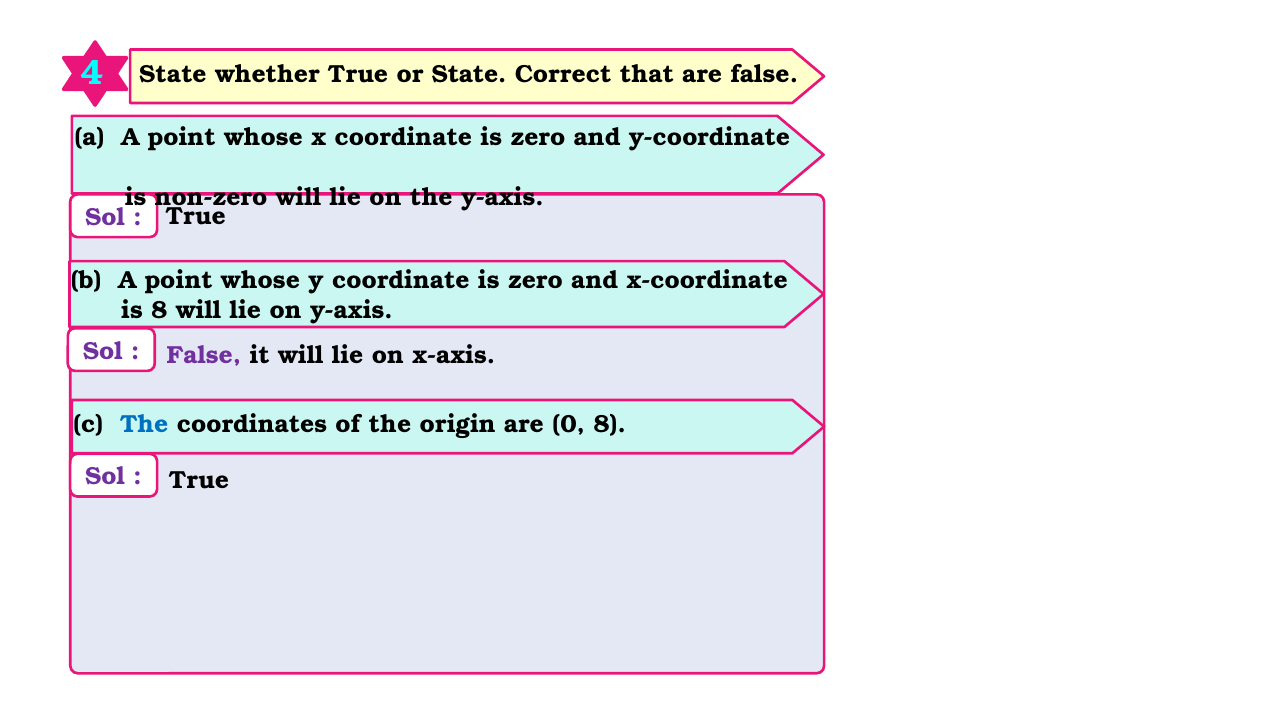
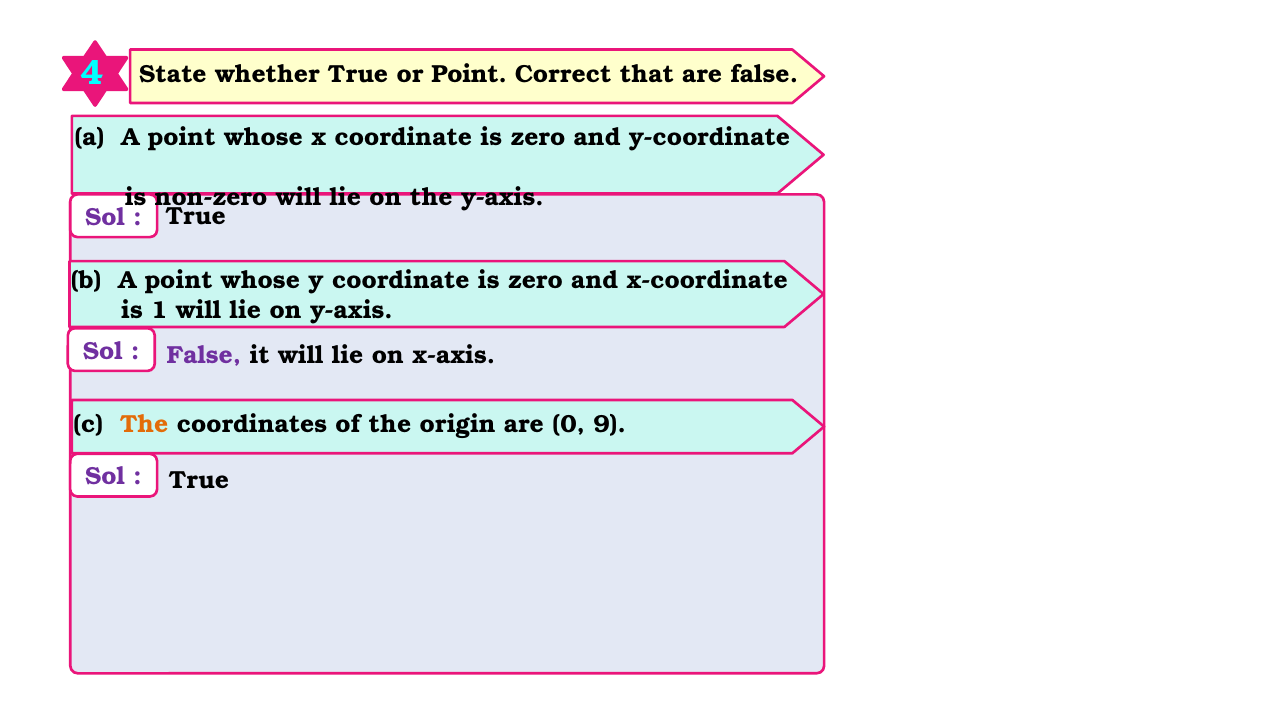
or State: State -> Point
is 8: 8 -> 1
The at (144, 425) colour: blue -> orange
0 8: 8 -> 9
